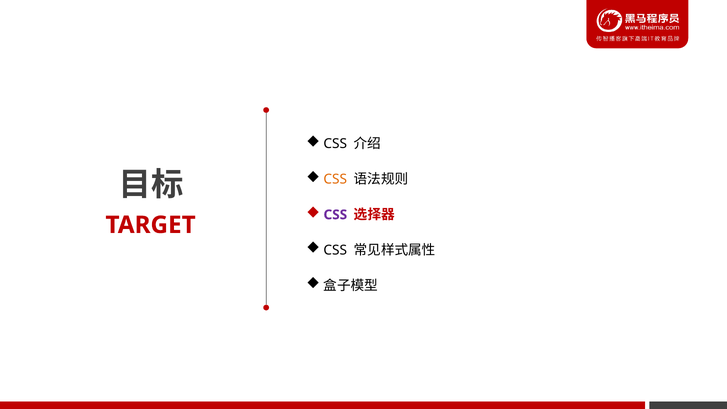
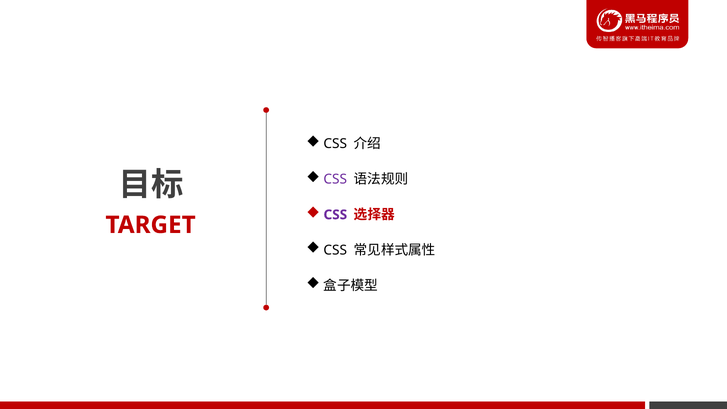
CSS at (335, 179) colour: orange -> purple
